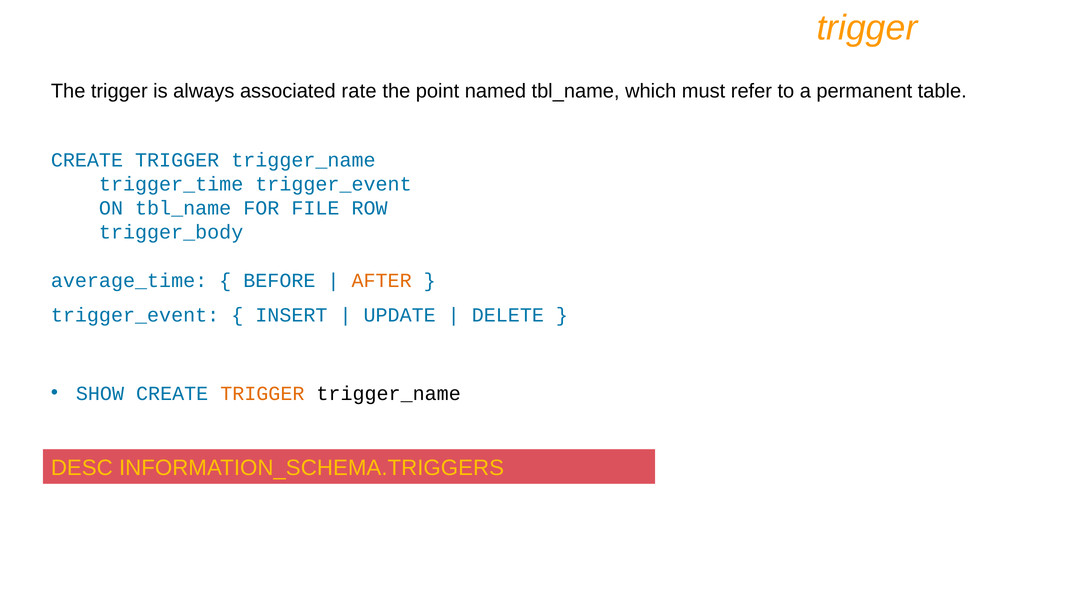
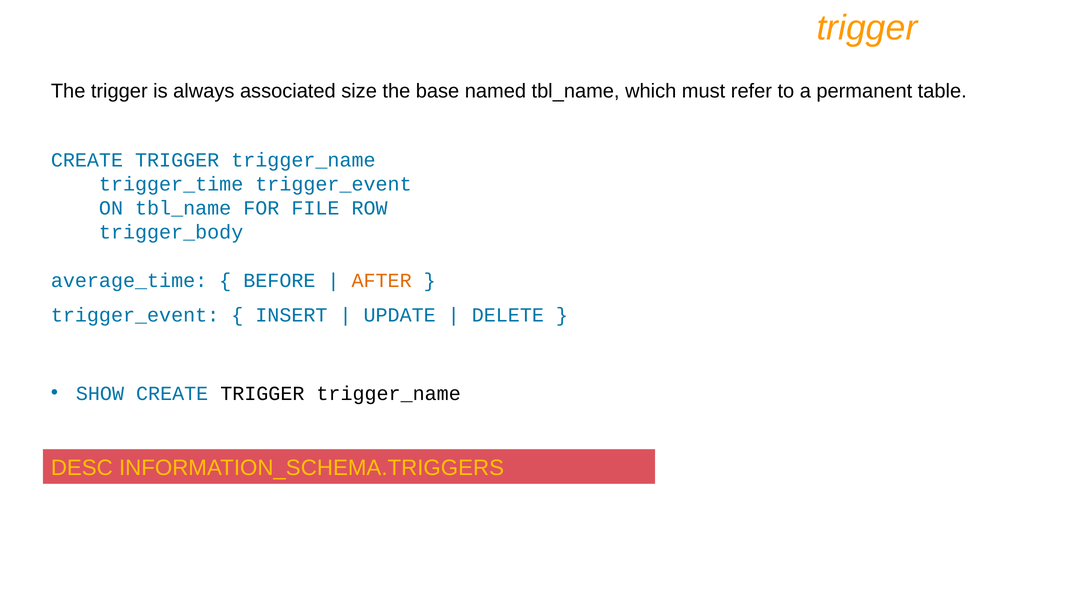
rate: rate -> size
point: point -> base
TRIGGER at (262, 393) colour: orange -> black
